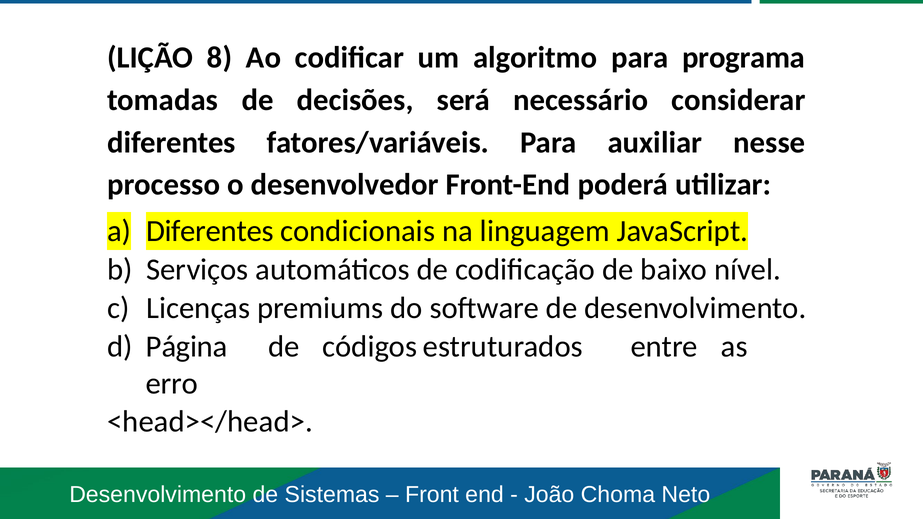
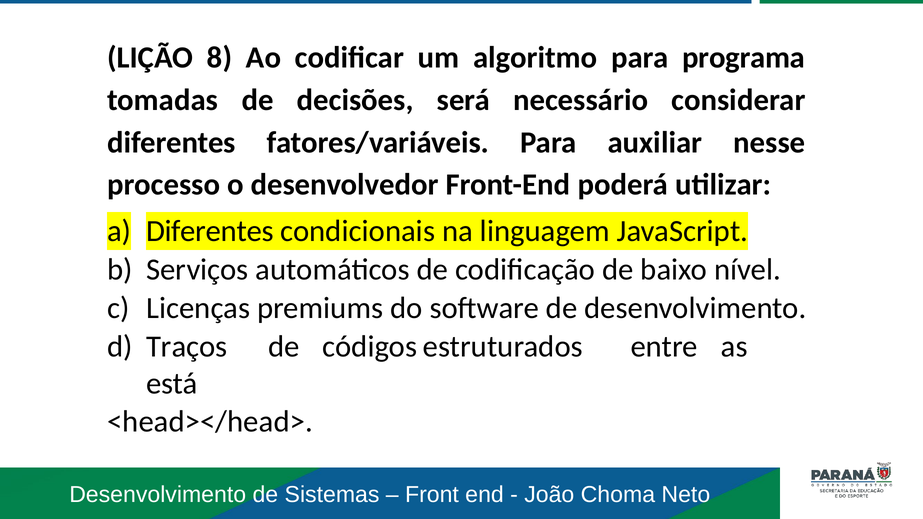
Página: Página -> Traços
erro: erro -> está
